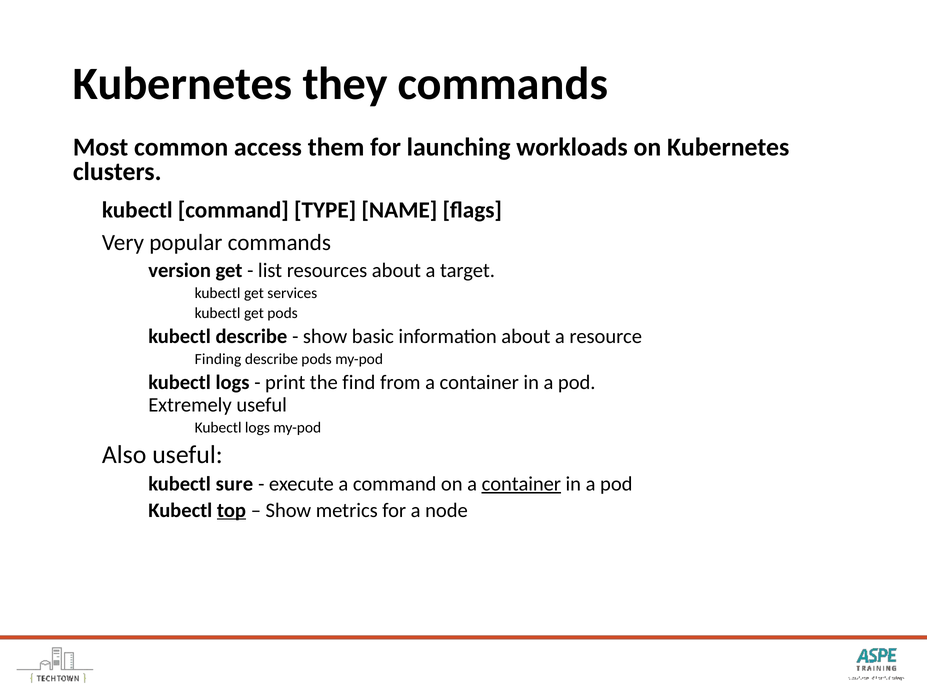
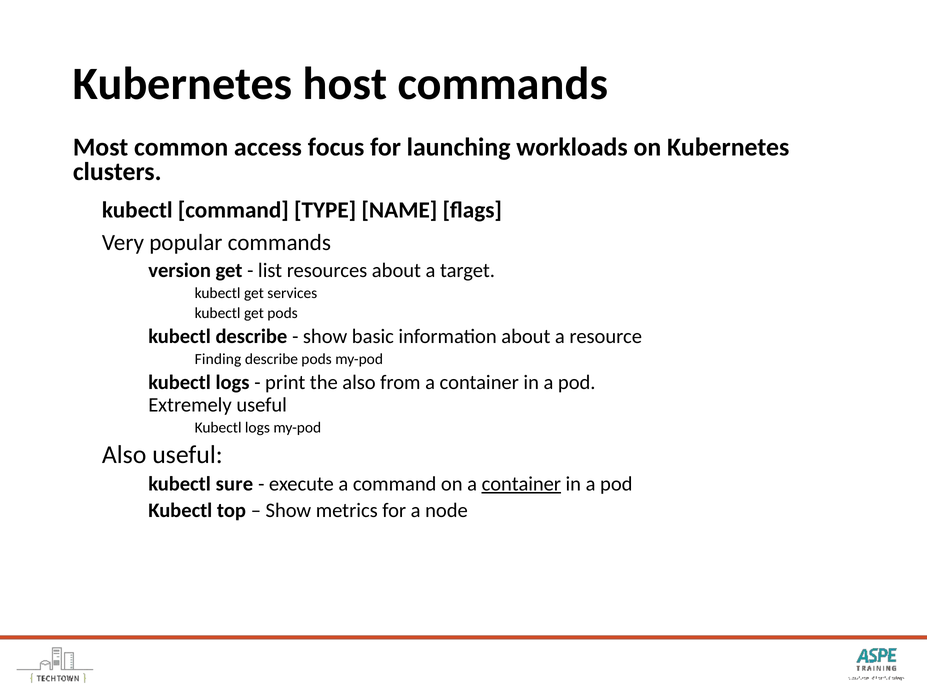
they: they -> host
them: them -> focus
the find: find -> also
top underline: present -> none
